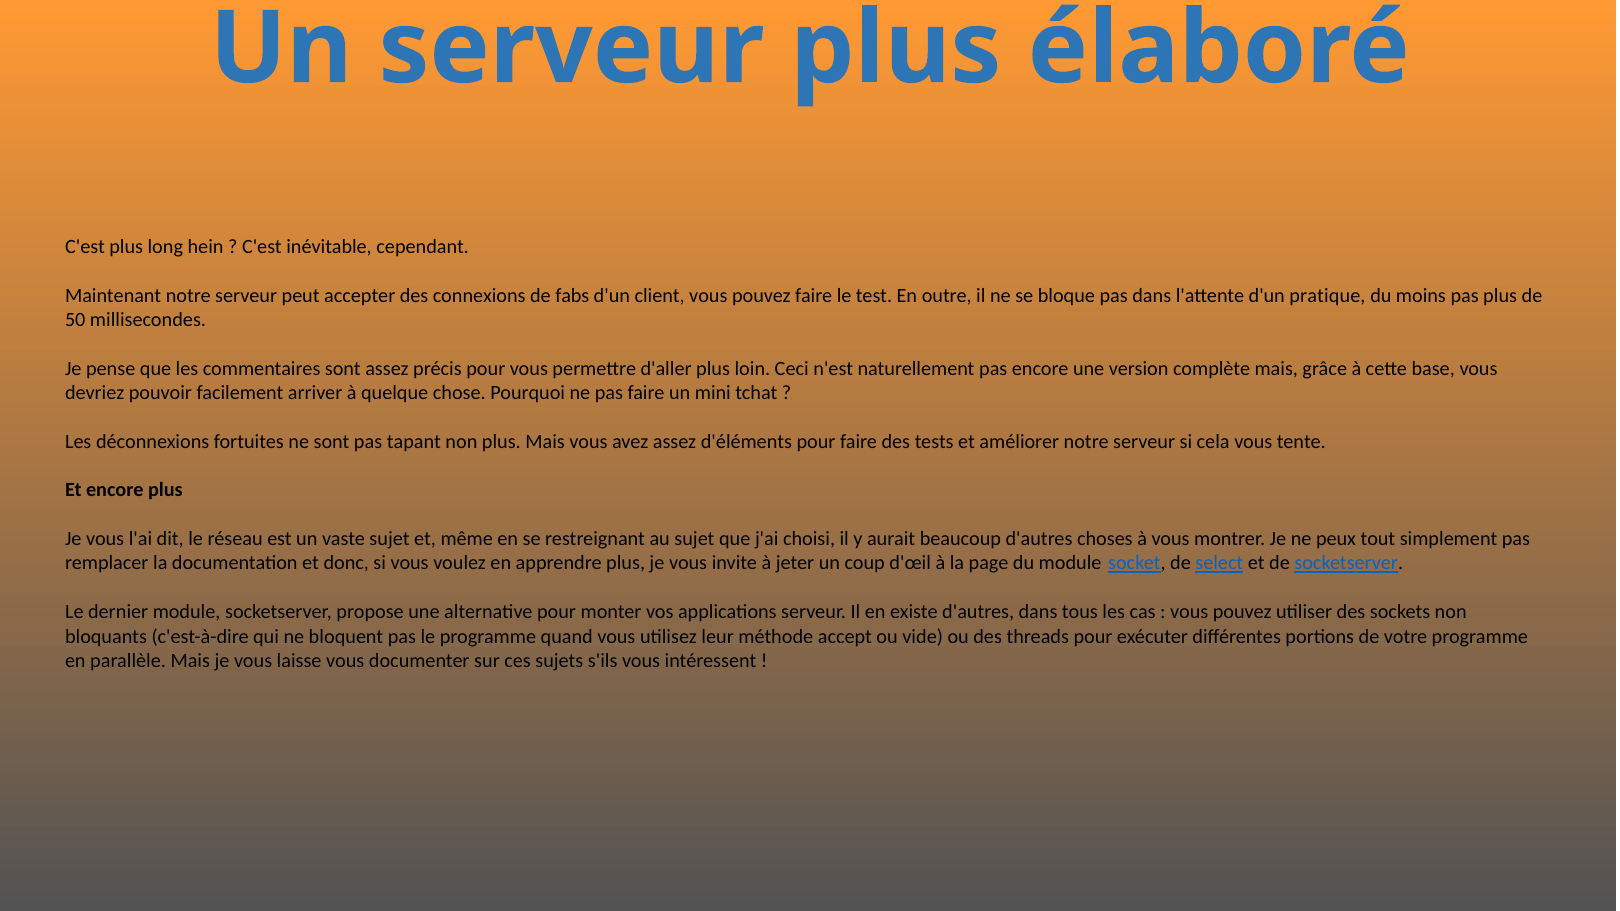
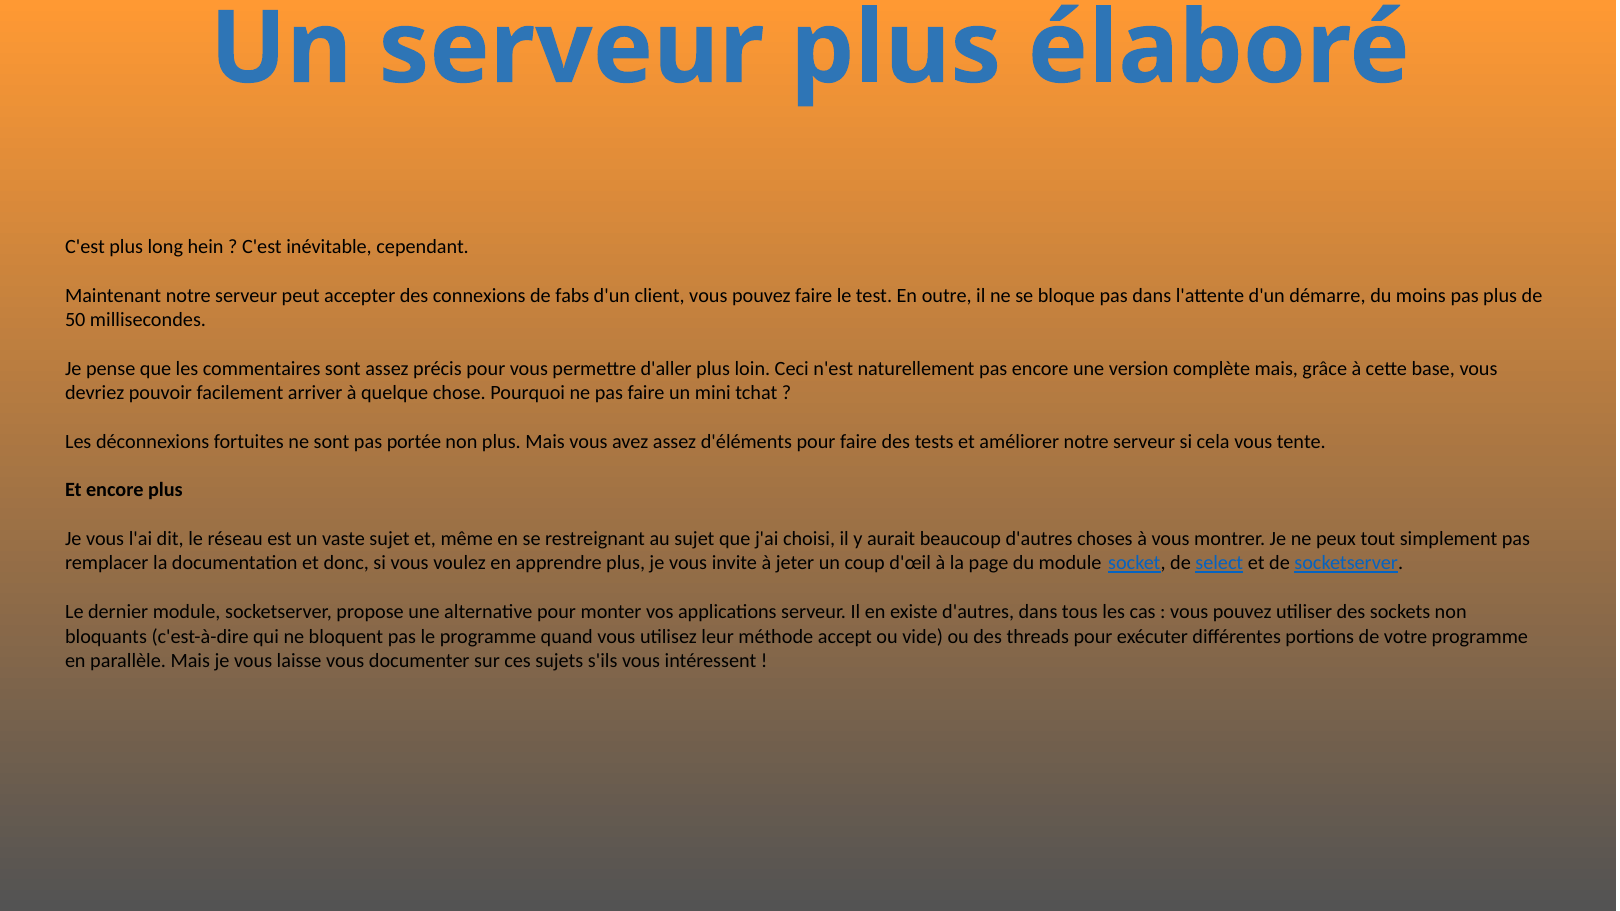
pratique: pratique -> démarre
tapant: tapant -> portée
